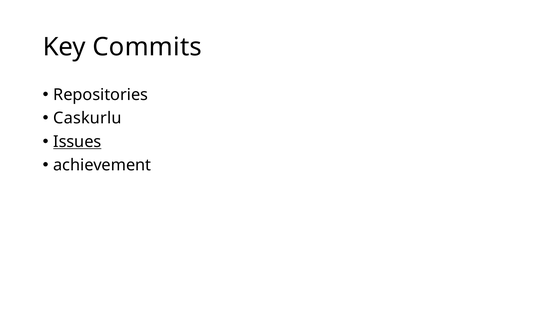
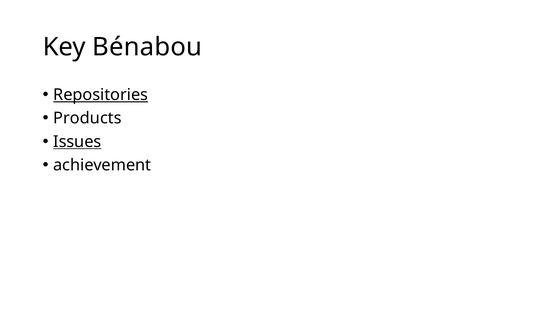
Commits: Commits -> Bénabou
Repositories underline: none -> present
Caskurlu: Caskurlu -> Products
